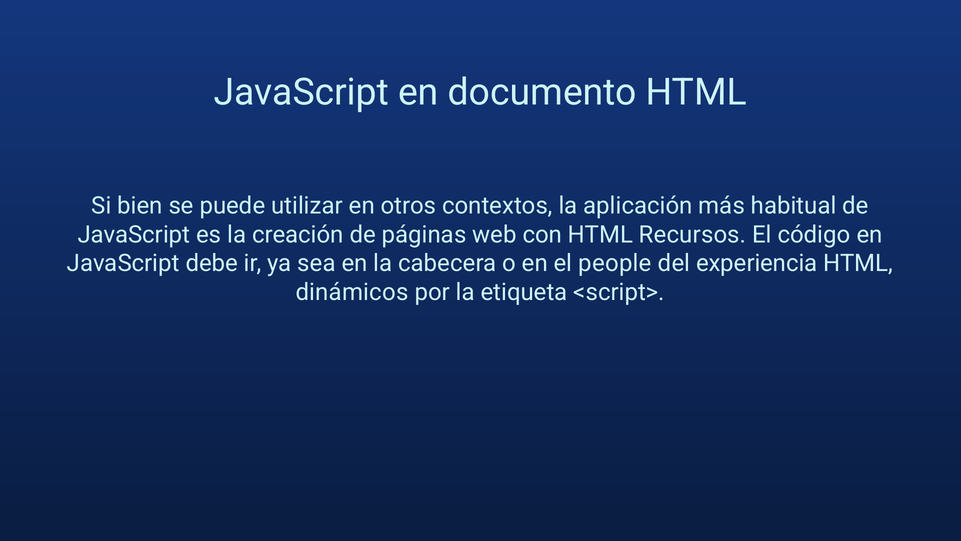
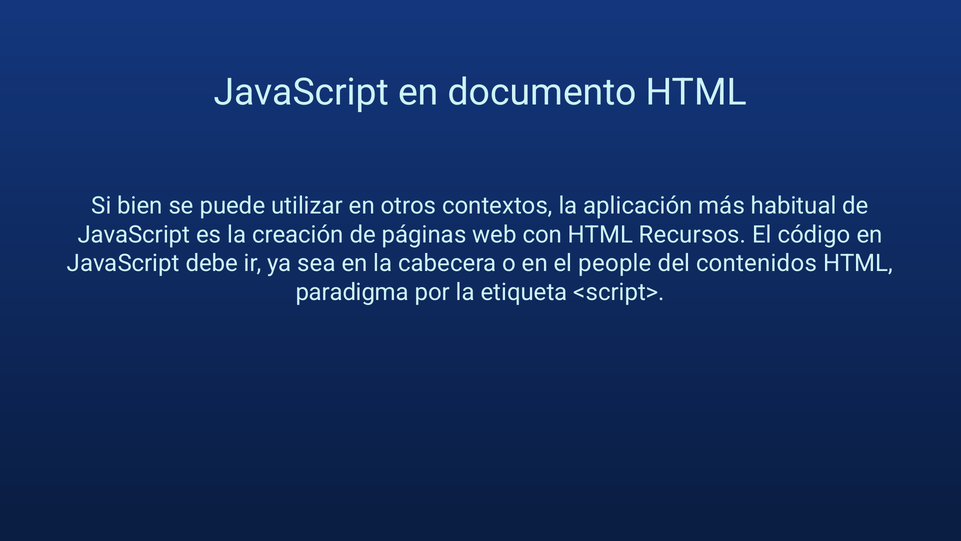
experiencia: experiencia -> contenidos
dinámicos: dinámicos -> paradigma
